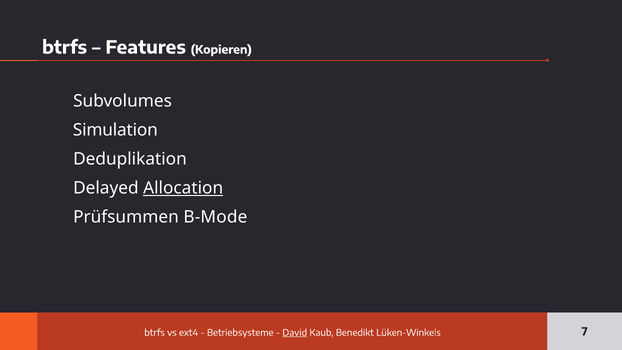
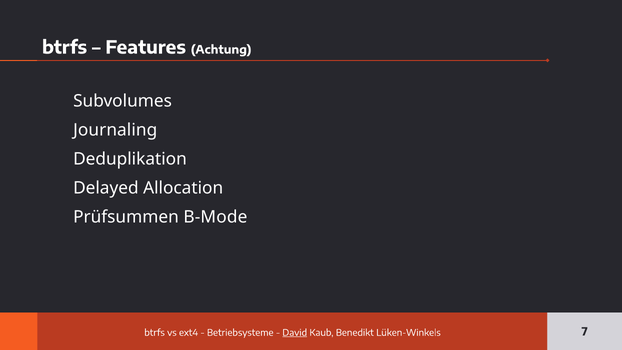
Kopieren: Kopieren -> Achtung
Simulation: Simulation -> Journaling
Allocation underline: present -> none
